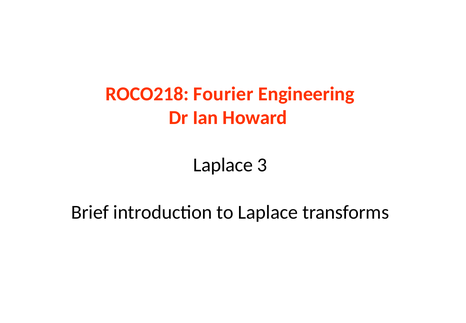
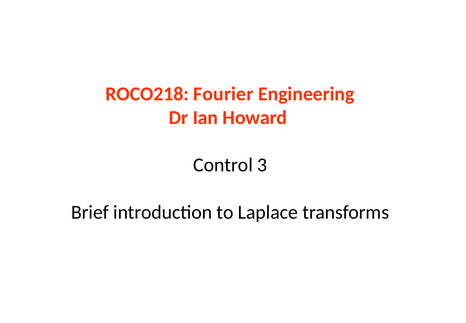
Laplace at (223, 165): Laplace -> Control
